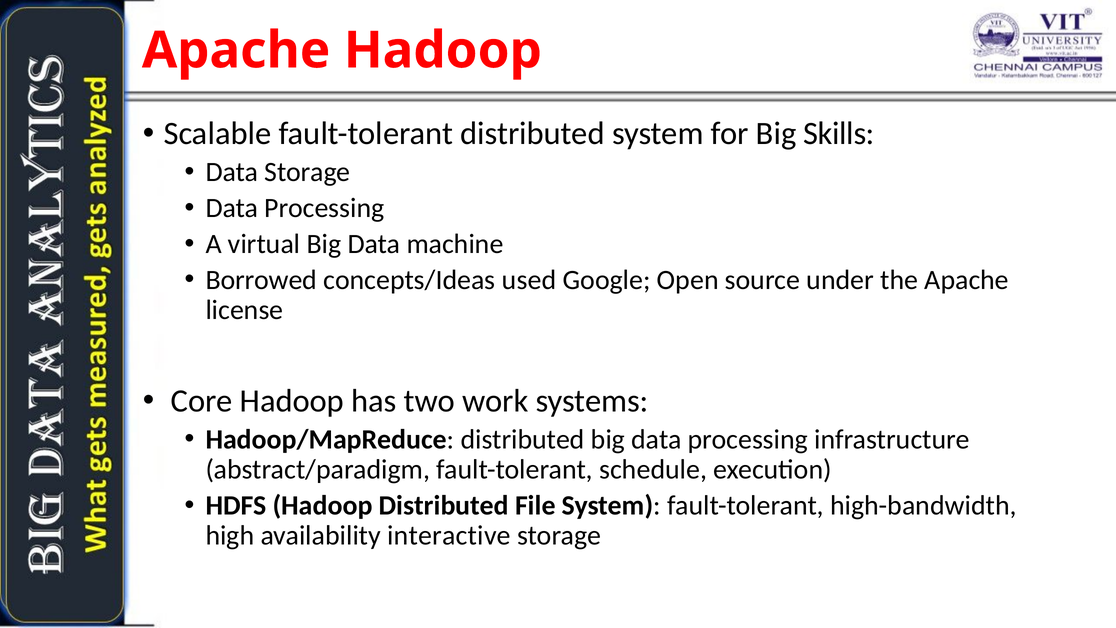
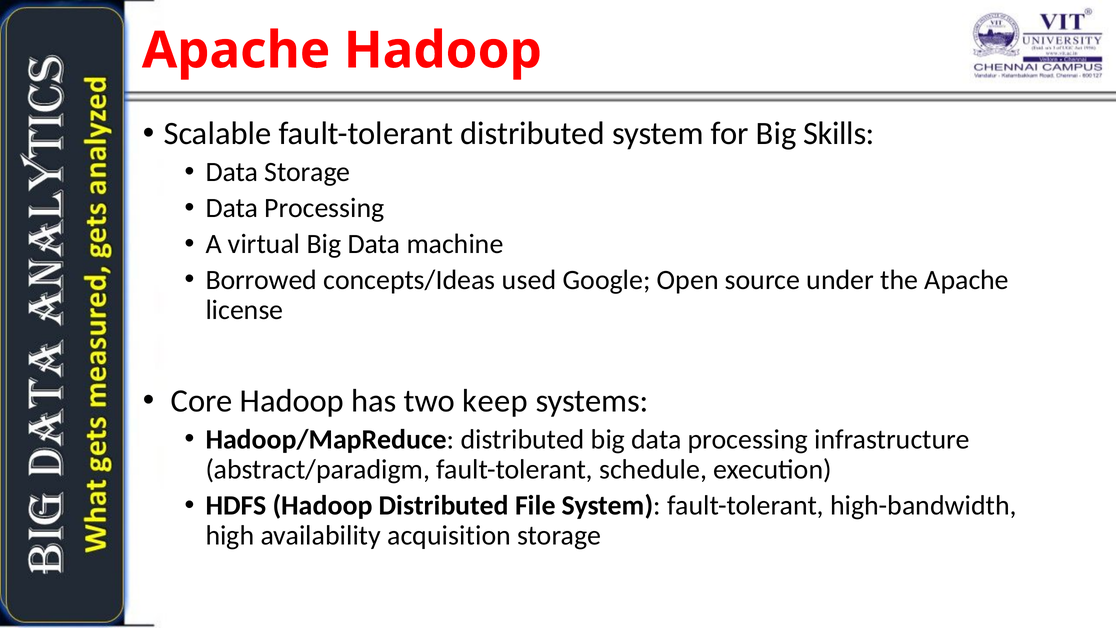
work: work -> keep
interactive: interactive -> acquisition
